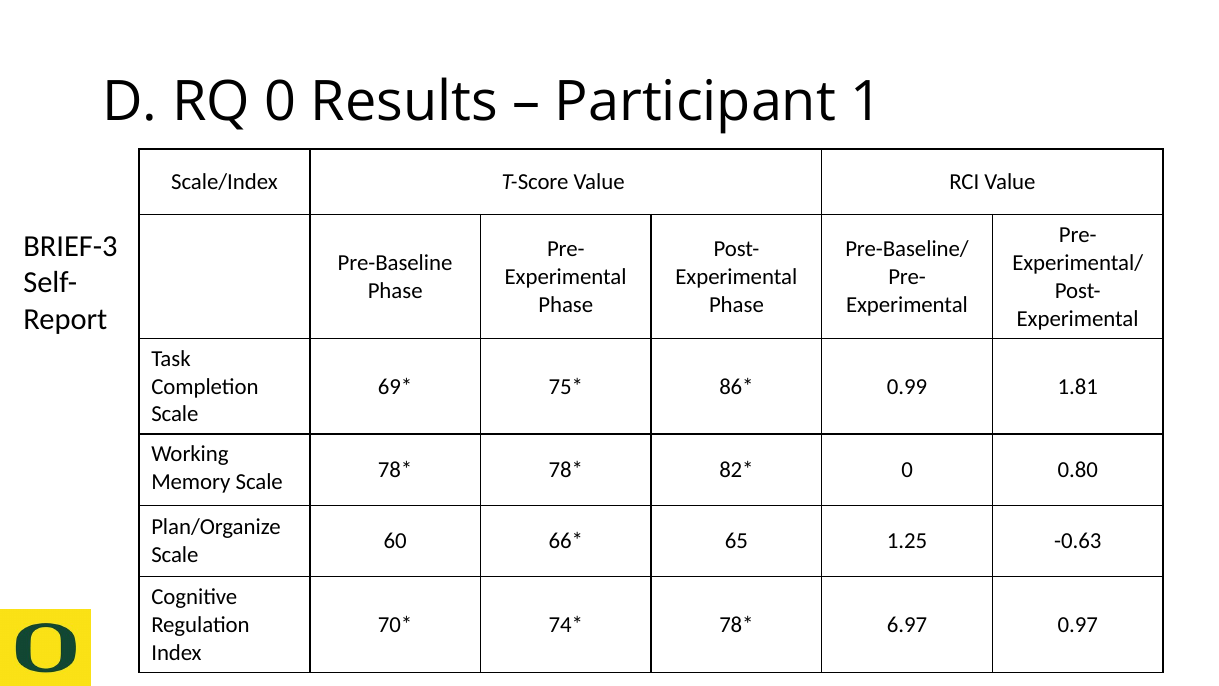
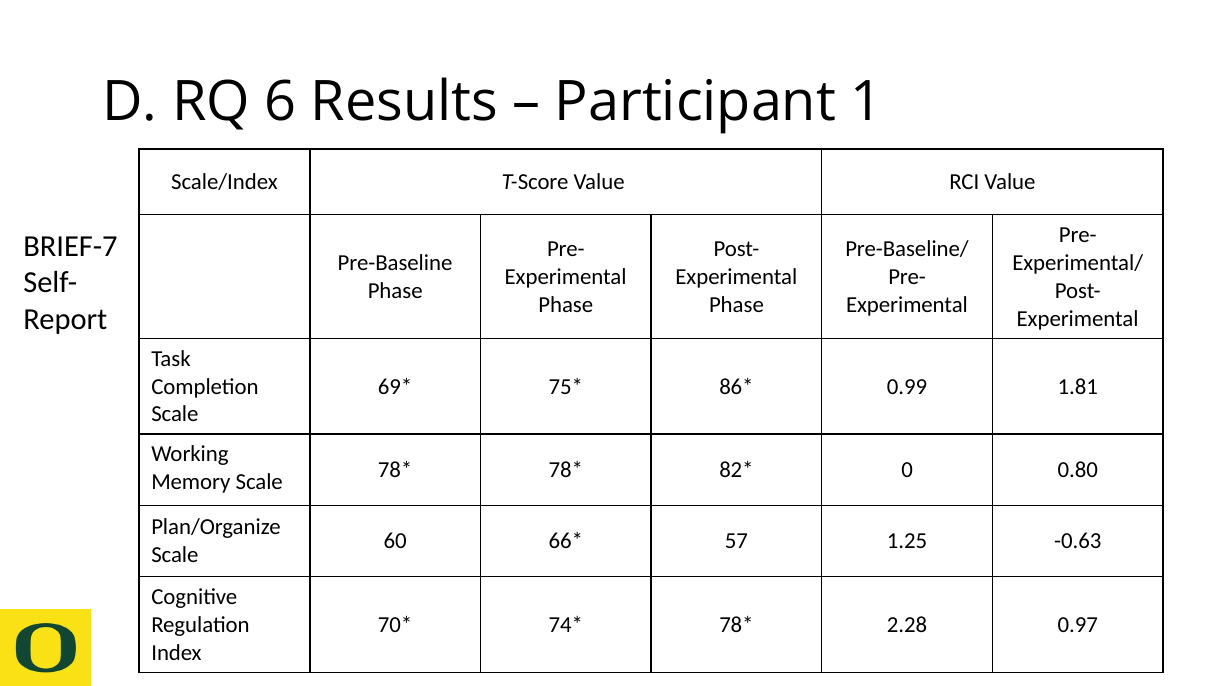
RQ 0: 0 -> 6
BRIEF-3: BRIEF-3 -> BRIEF-7
65: 65 -> 57
6.97: 6.97 -> 2.28
